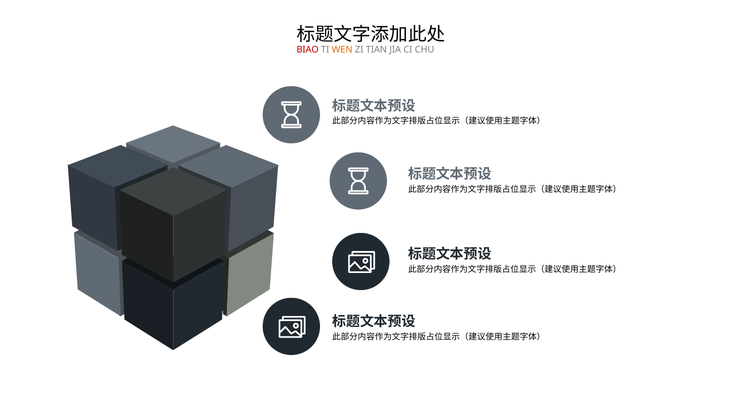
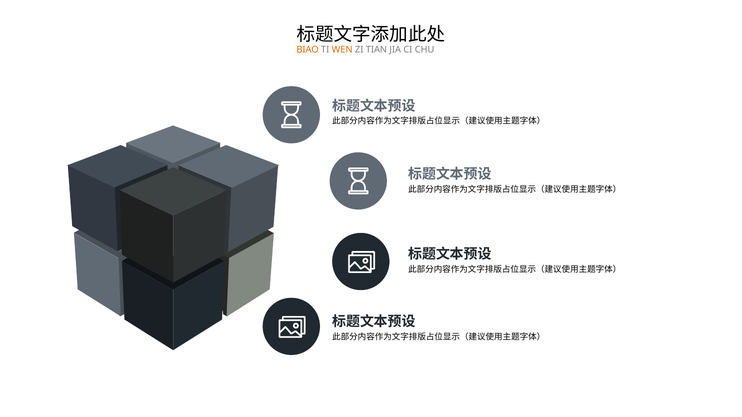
BIAO colour: red -> orange
